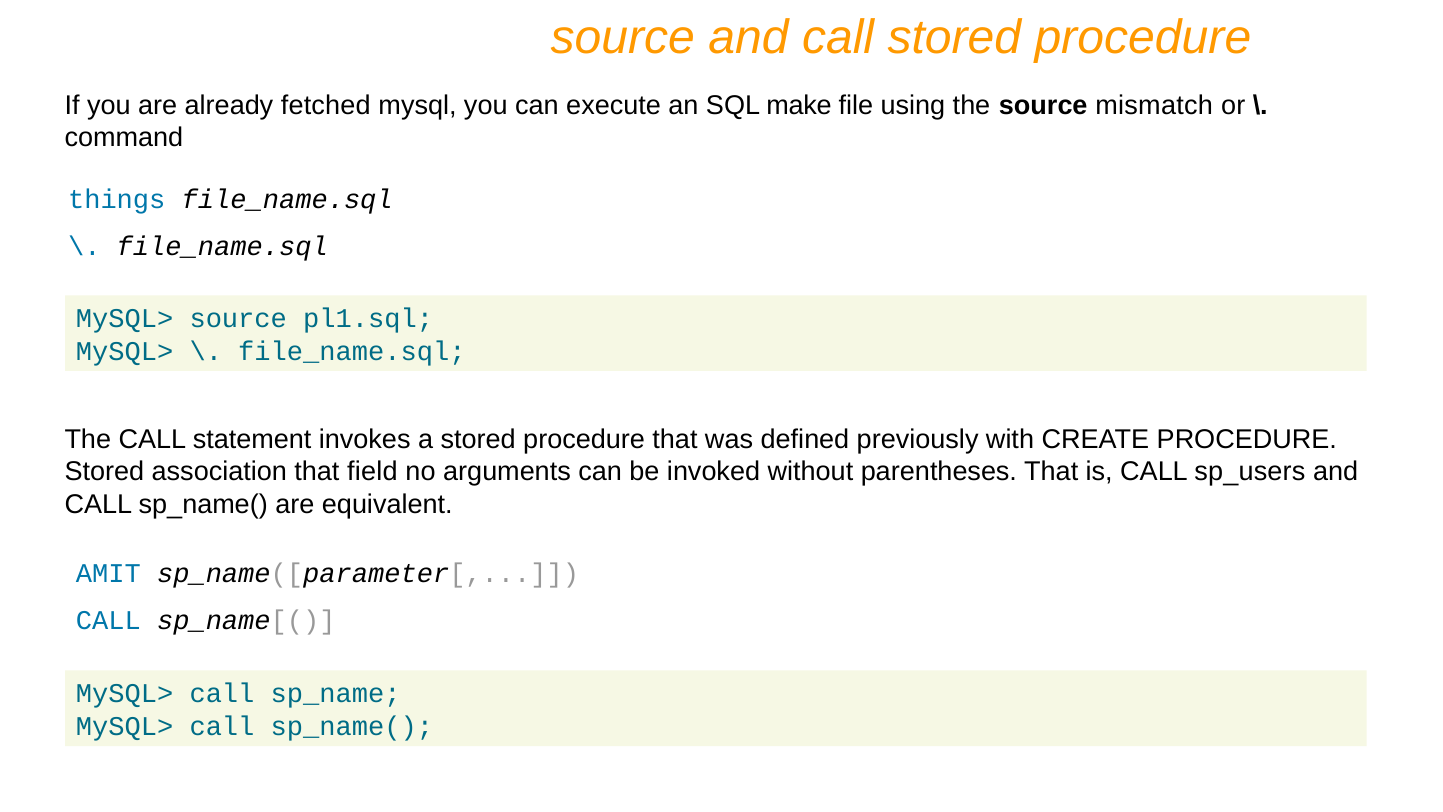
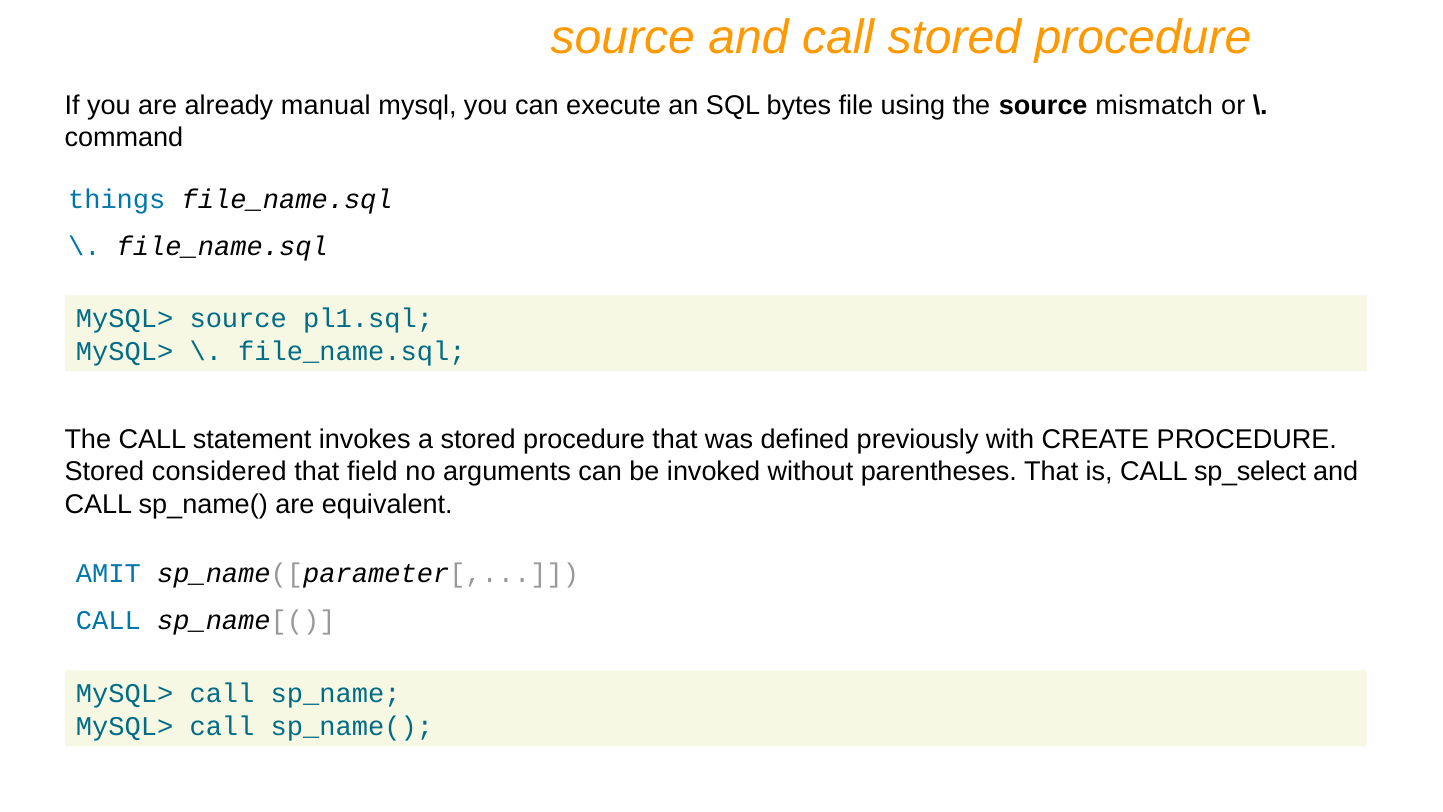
fetched: fetched -> manual
make: make -> bytes
association: association -> considered
sp_users: sp_users -> sp_select
